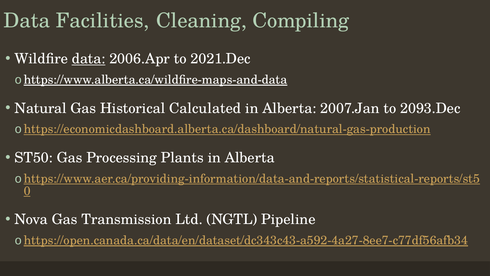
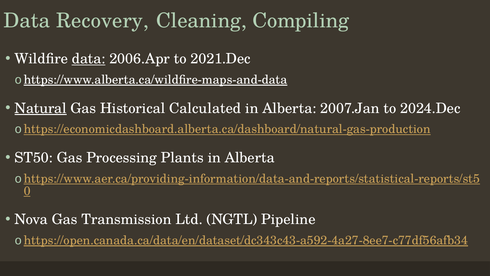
Facilities: Facilities -> Recovery
Natural underline: none -> present
2093.Dec: 2093.Dec -> 2024.Dec
